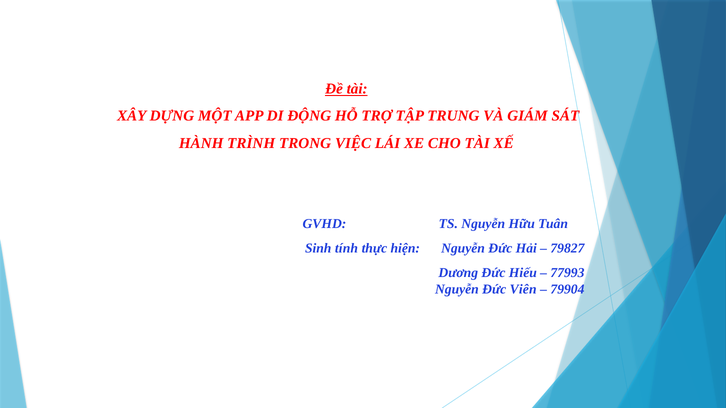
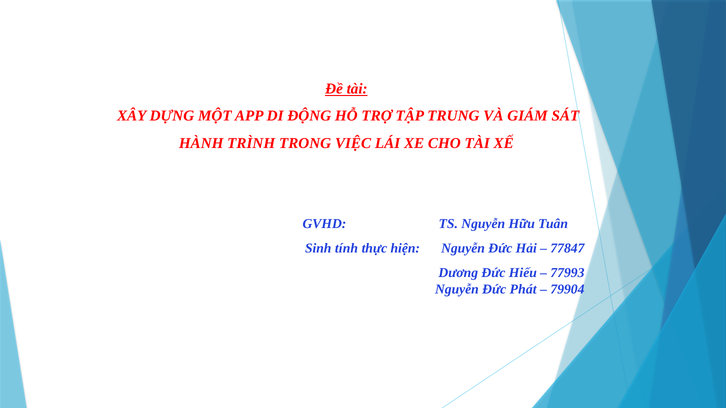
79827: 79827 -> 77847
Viên: Viên -> Phát
